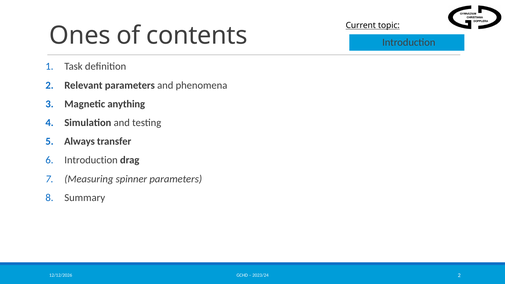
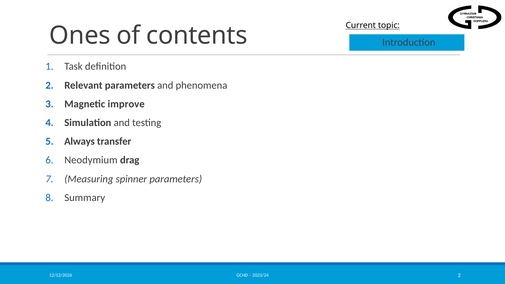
anything: anything -> improve
Introduction at (91, 160): Introduction -> Neodymium
